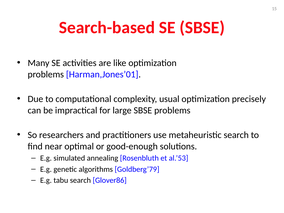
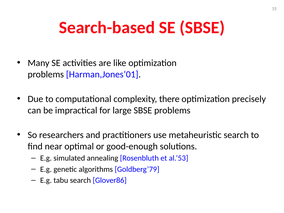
usual: usual -> there
